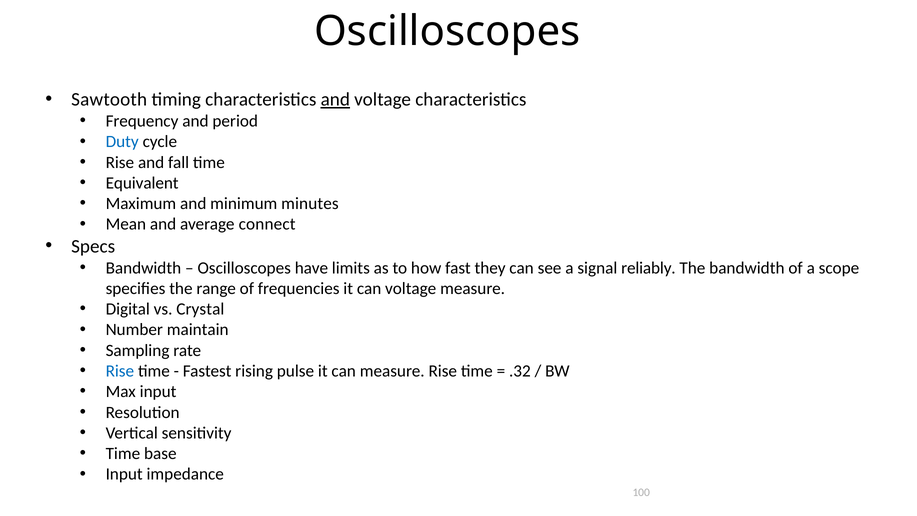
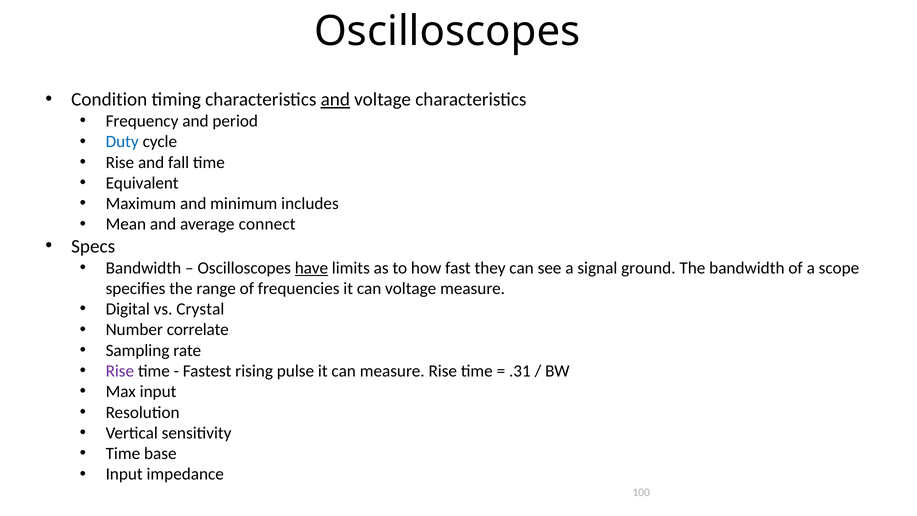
Sawtooth: Sawtooth -> Condition
minutes: minutes -> includes
have underline: none -> present
reliably: reliably -> ground
maintain: maintain -> correlate
Rise at (120, 371) colour: blue -> purple
.32: .32 -> .31
